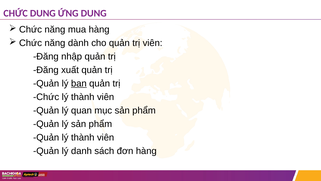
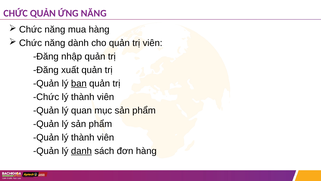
CHỨC DUNG: DUNG -> QUẢN
ỨNG DUNG: DUNG -> NĂNG
danh underline: none -> present
